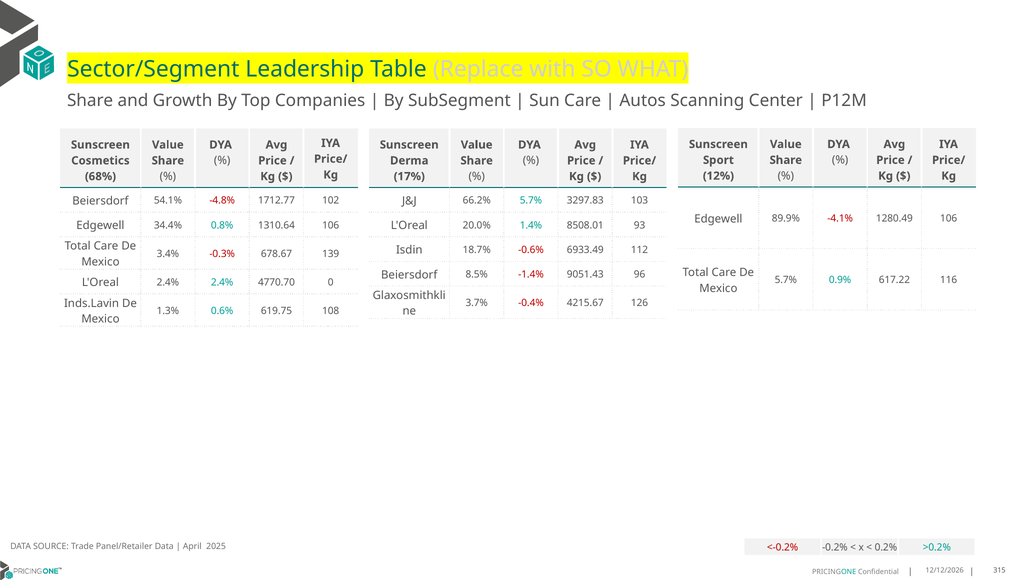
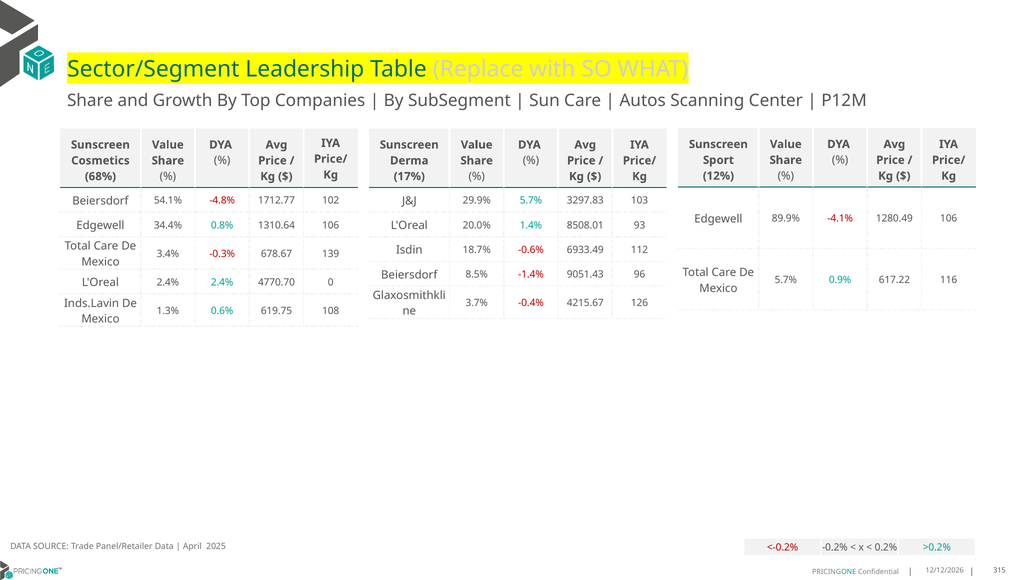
66.2%: 66.2% -> 29.9%
